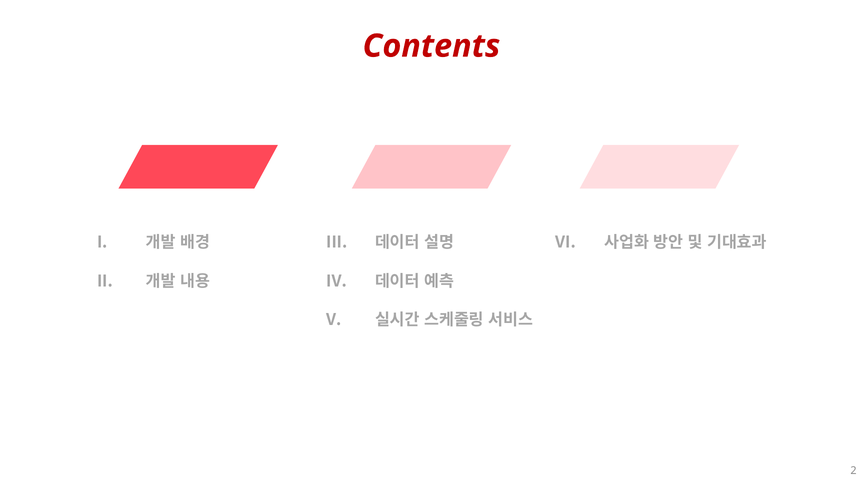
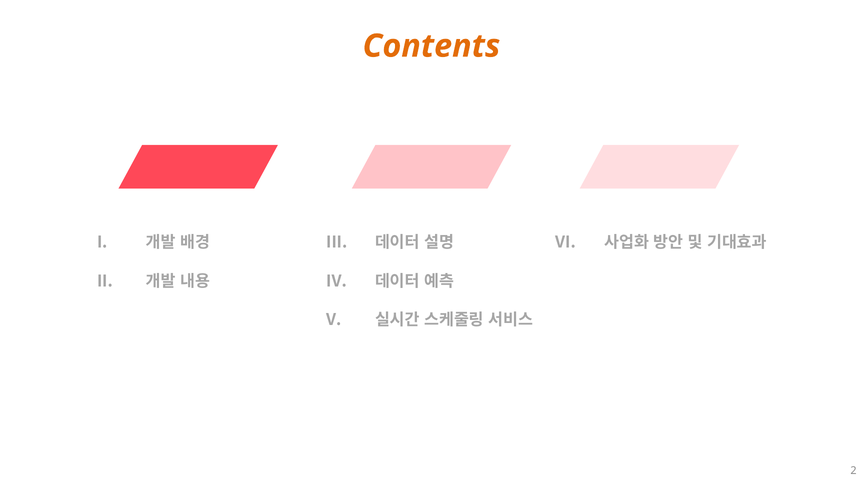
Contents colour: red -> orange
